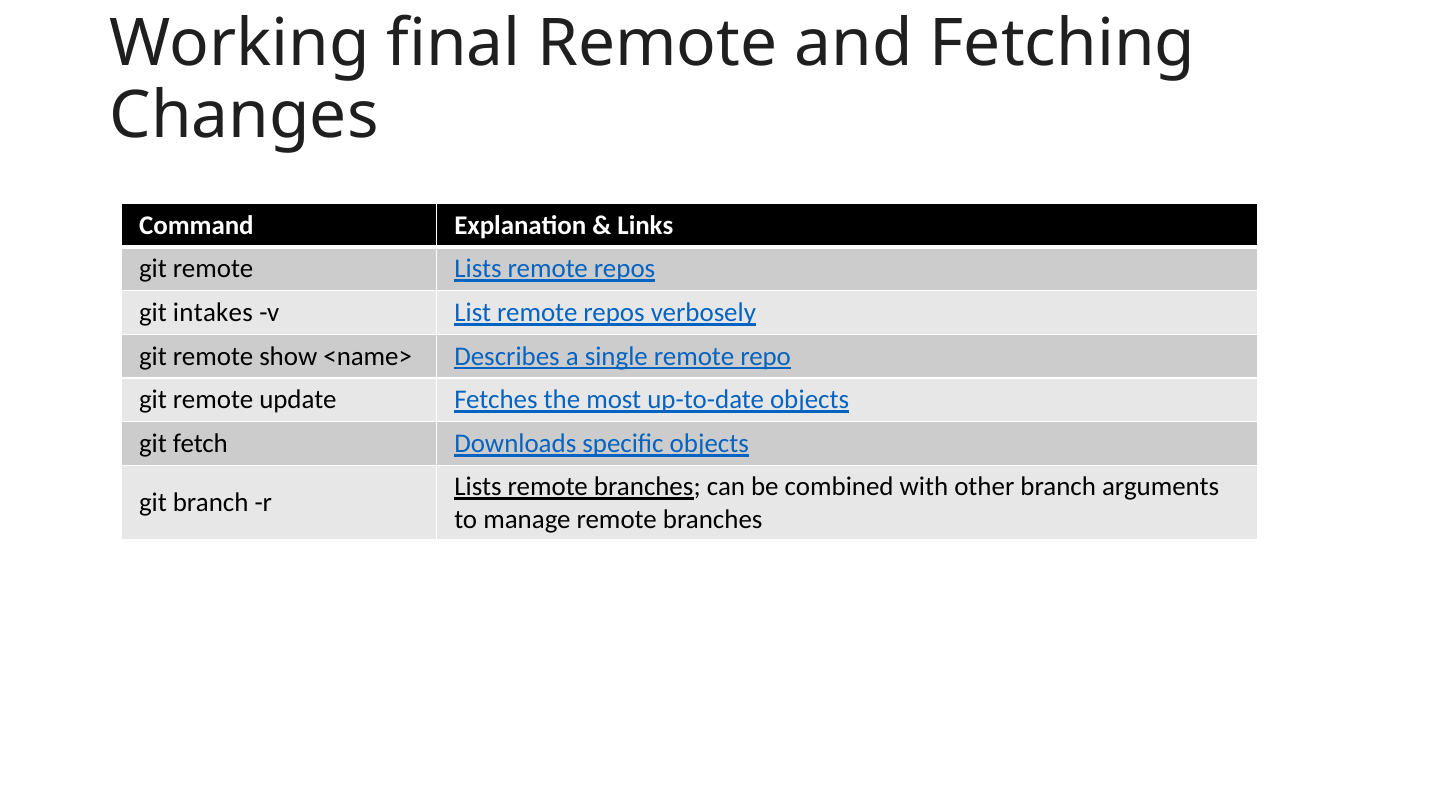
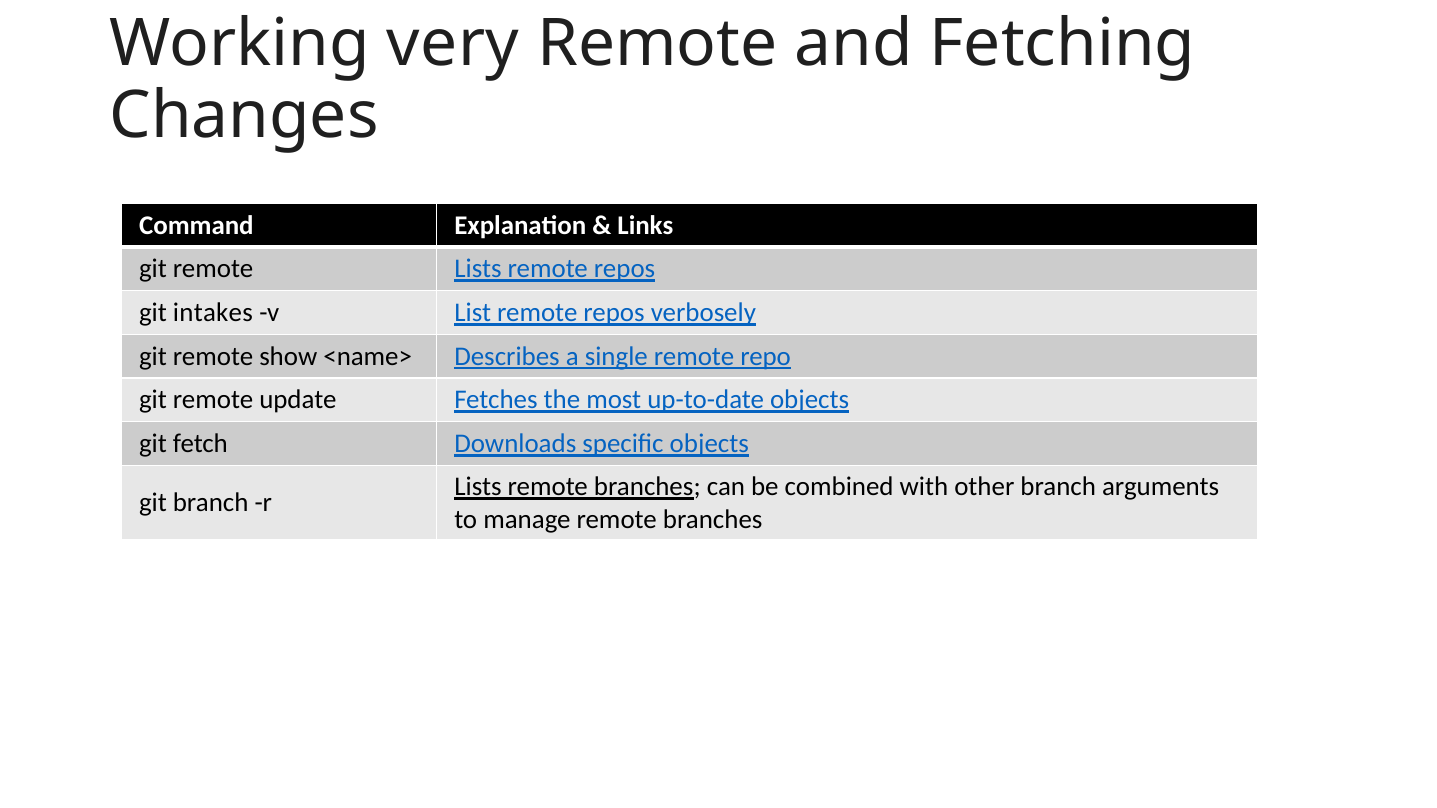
final: final -> very
